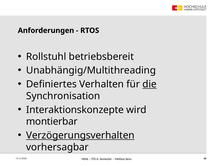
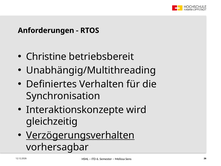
Rollstuhl: Rollstuhl -> Christine
die underline: present -> none
montierbar: montierbar -> gleichzeitig
